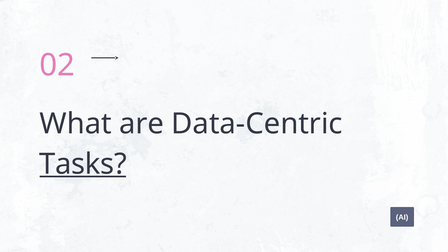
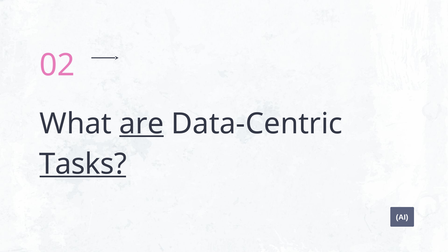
are underline: none -> present
